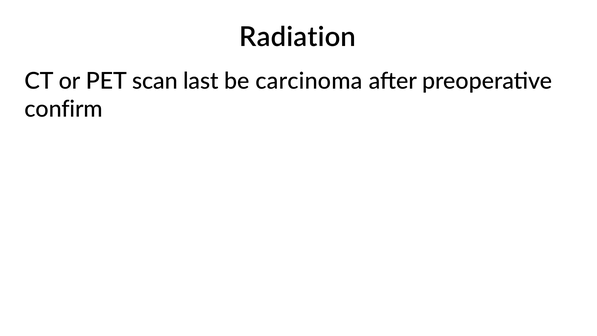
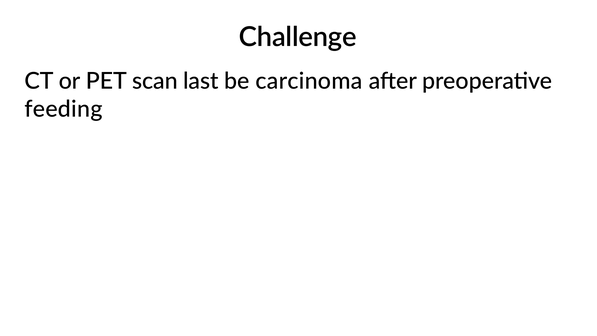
Radiation: Radiation -> Challenge
confirm: confirm -> feeding
